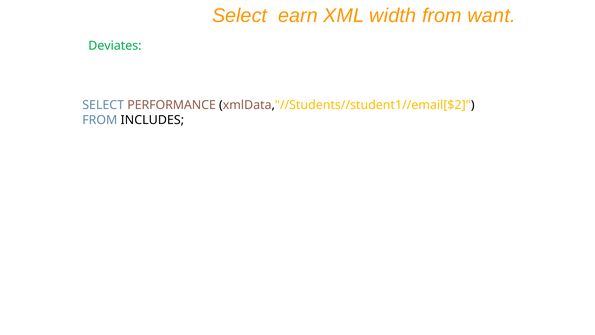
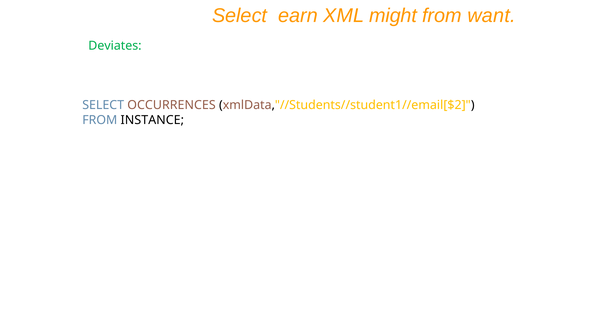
width: width -> might
PERFORMANCE: PERFORMANCE -> OCCURRENCES
INCLUDES: INCLUDES -> INSTANCE
